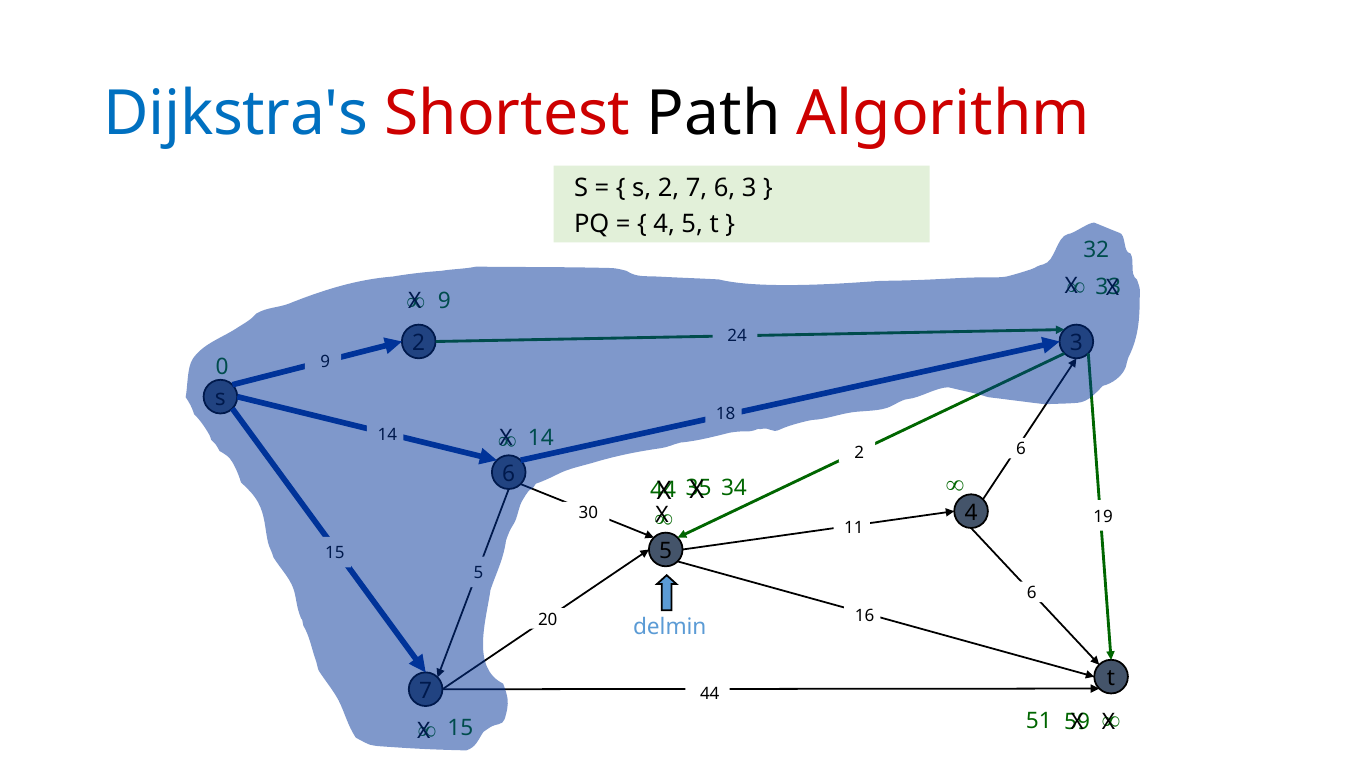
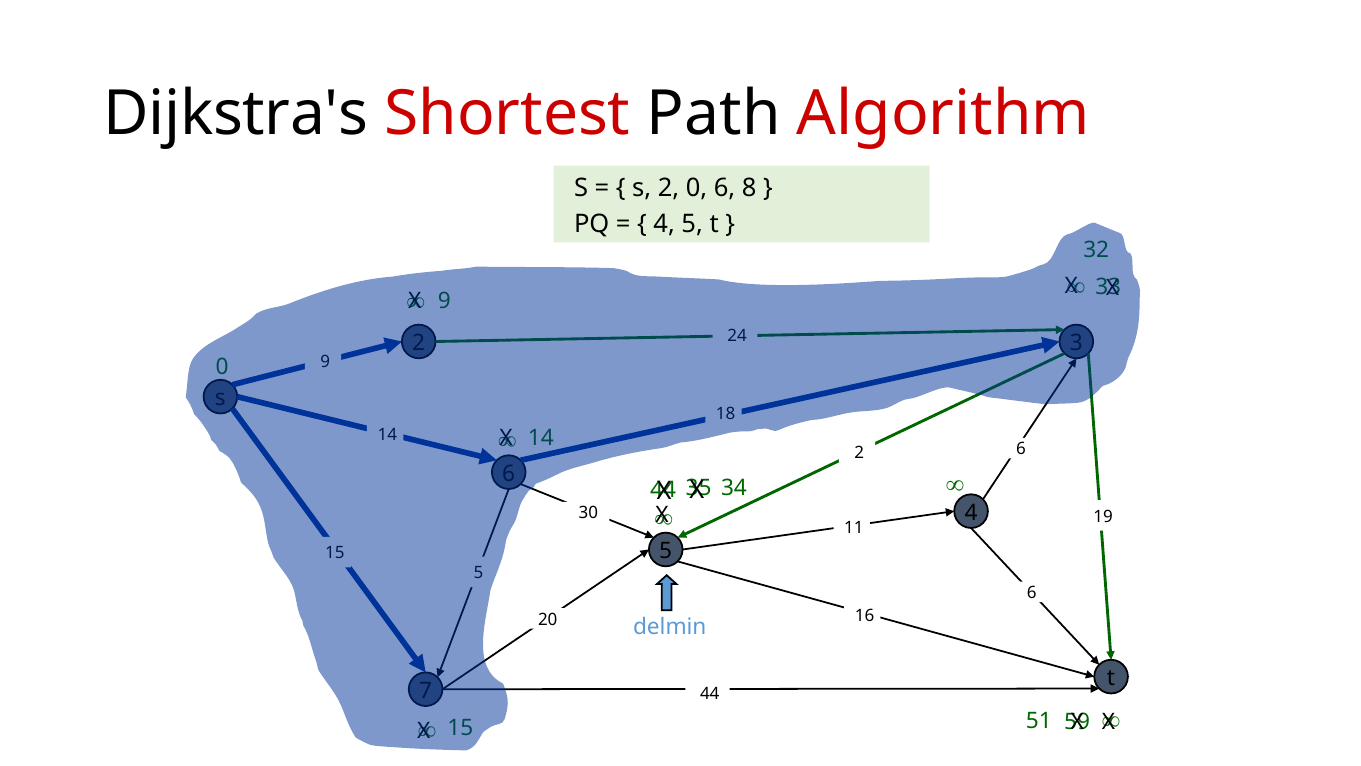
Dijkstra's colour: blue -> black
2 7: 7 -> 0
6 3: 3 -> 8
